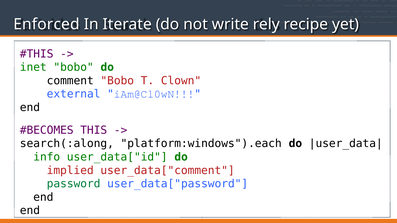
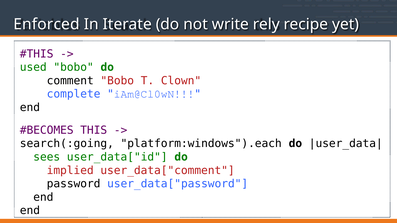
inet: inet -> used
external: external -> complete
search(:along: search(:along -> search(:going
info: info -> sees
password colour: green -> black
